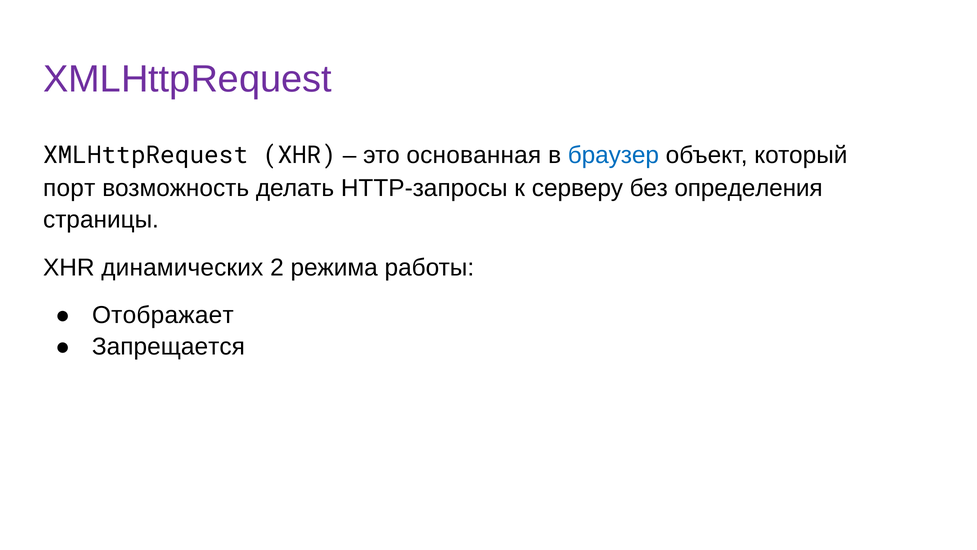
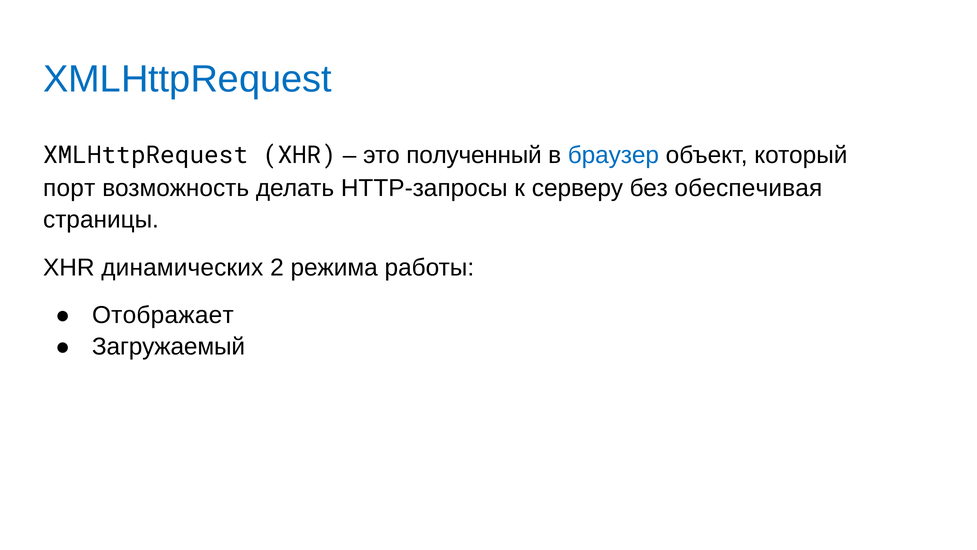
XMLHttpRequest at (187, 79) colour: purple -> blue
основанная: основанная -> полученный
определения: определения -> обеспечивая
Запрещается: Запрещается -> Загружаемый
